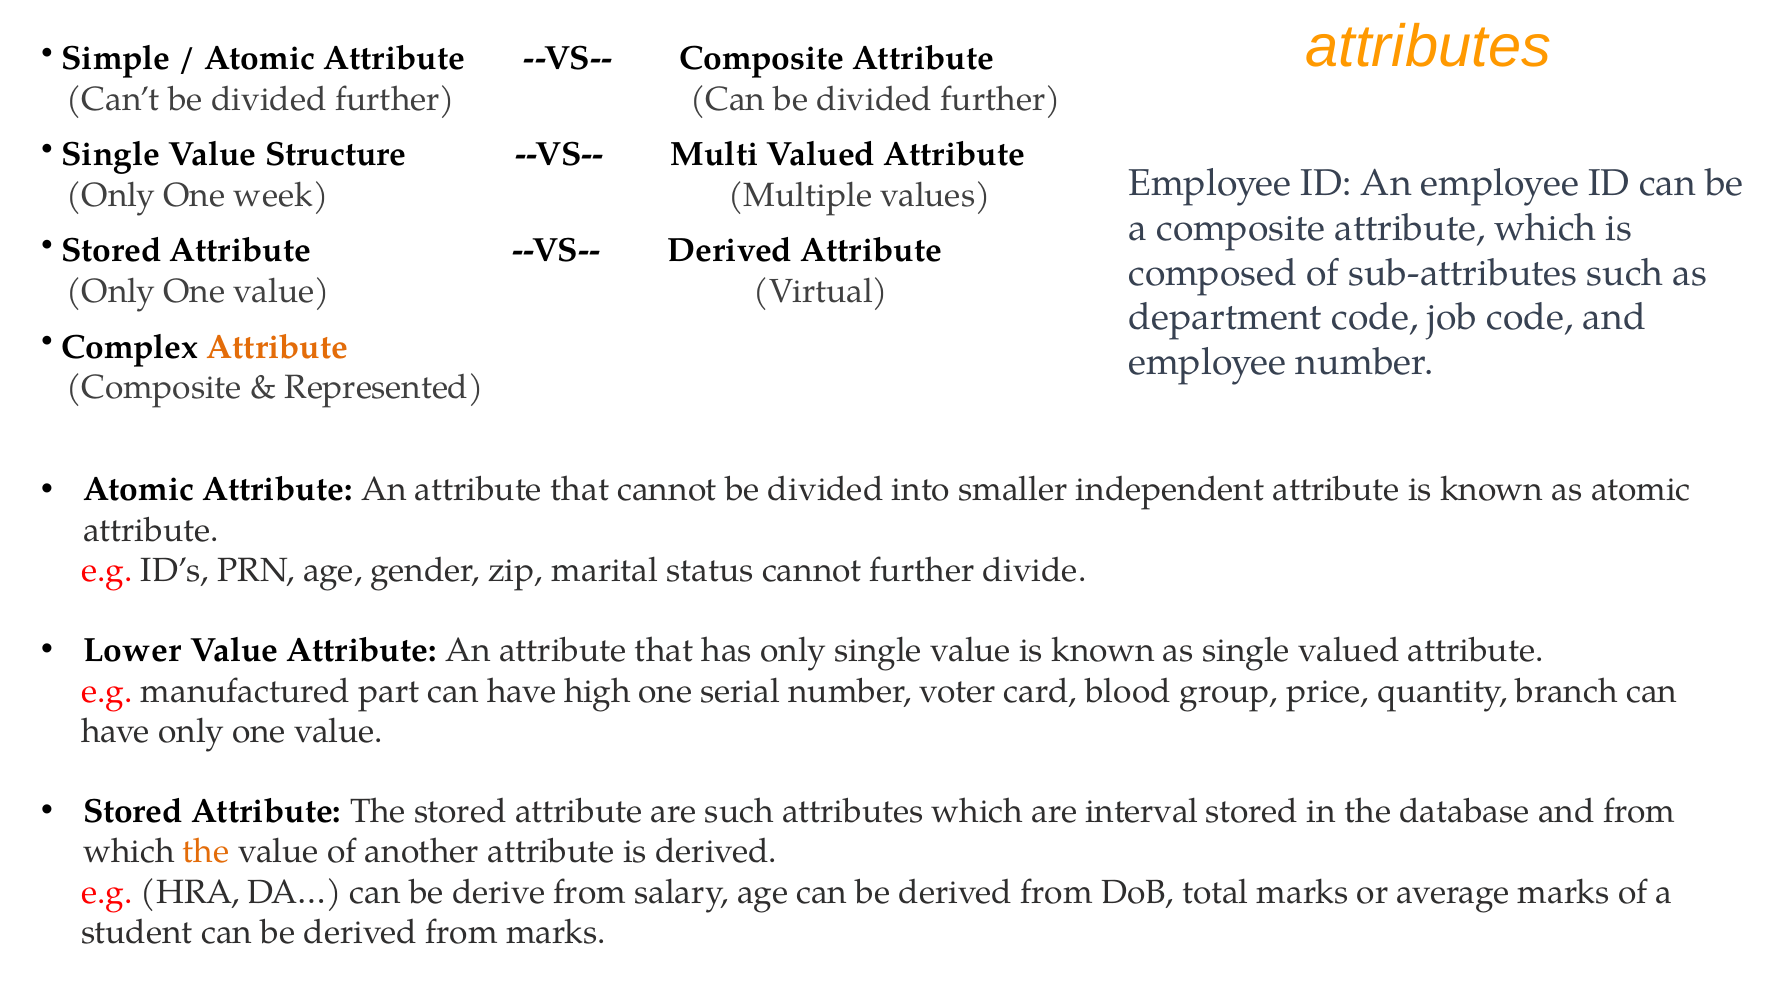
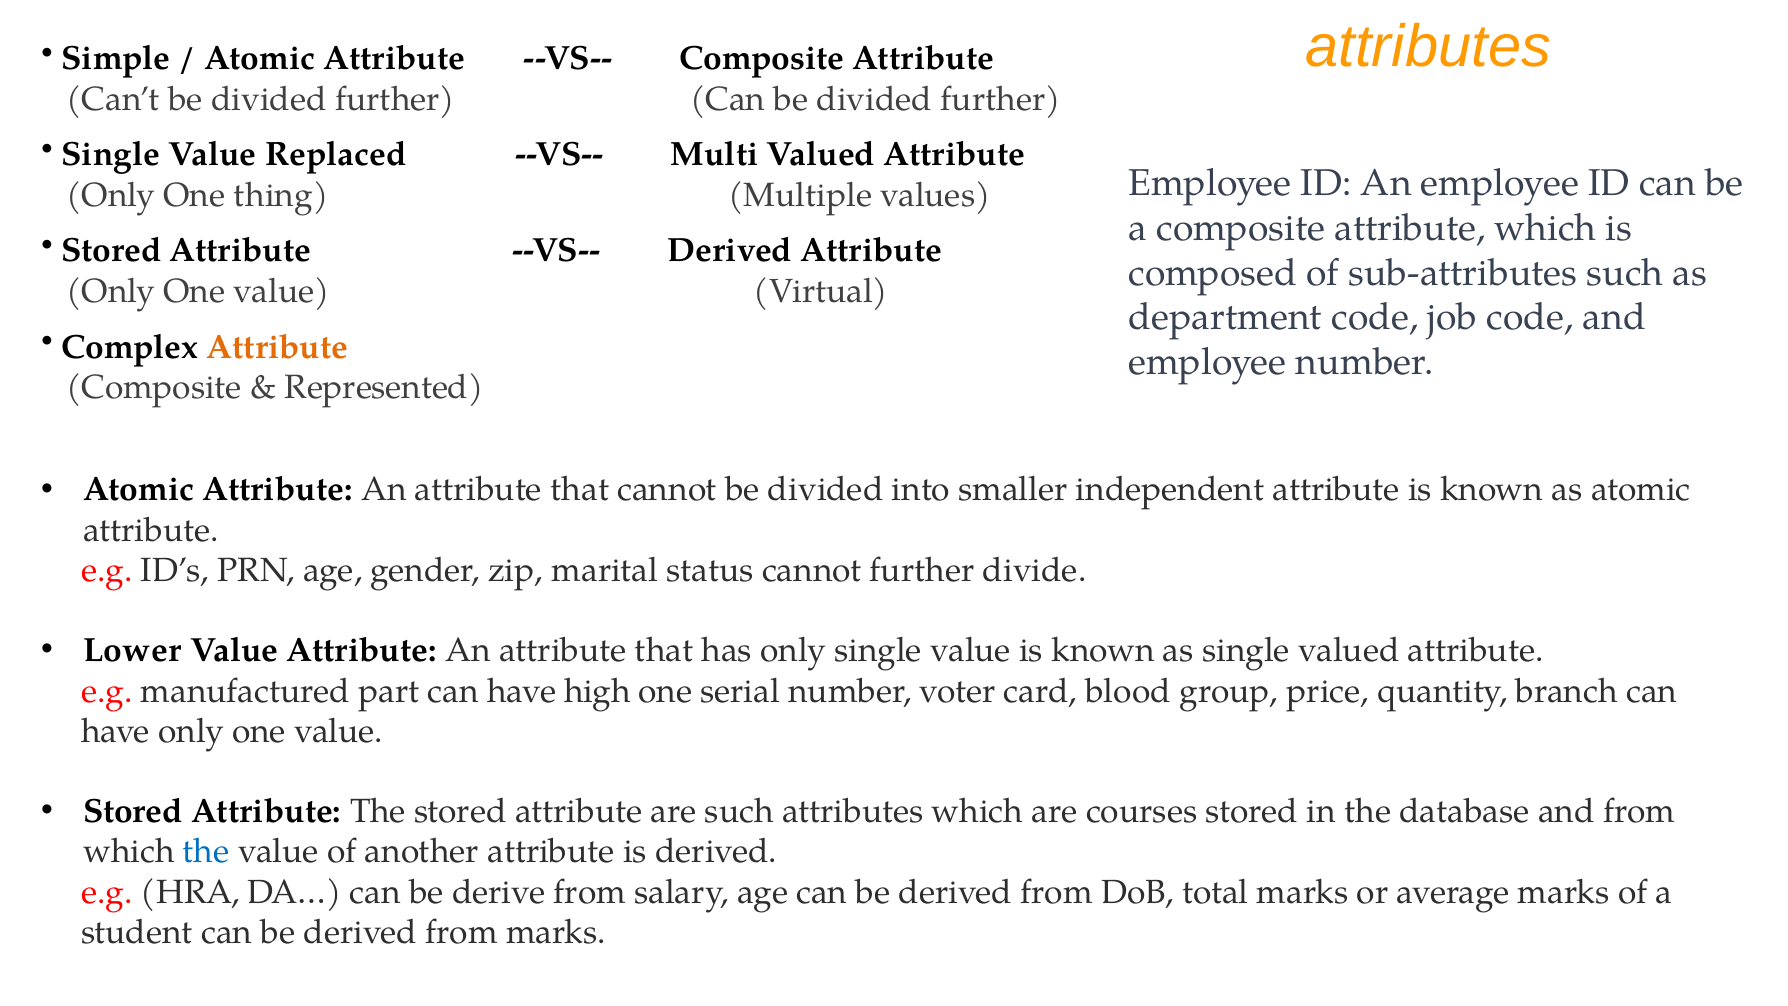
Structure: Structure -> Replaced
week: week -> thing
interval: interval -> courses
the at (206, 852) colour: orange -> blue
